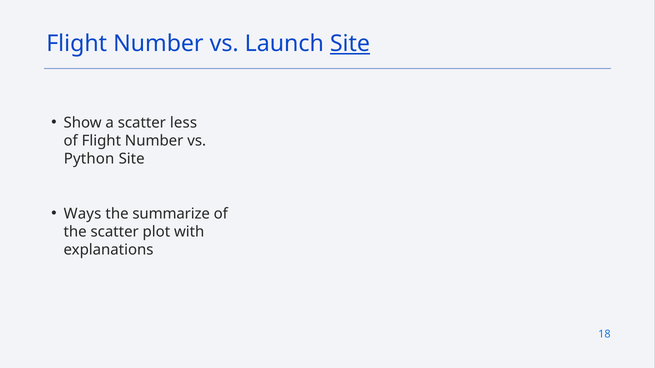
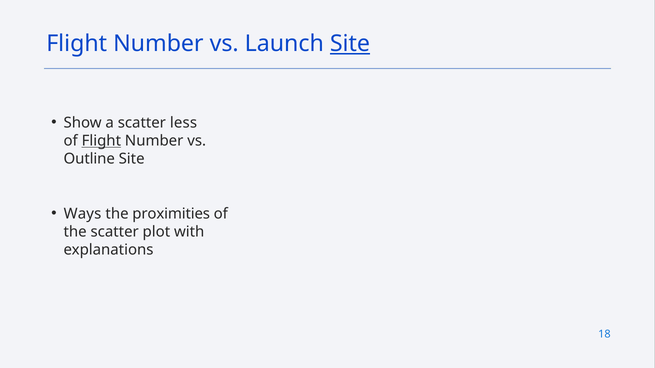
Flight at (101, 141) underline: none -> present
Python: Python -> Outline
summarize: summarize -> proximities
